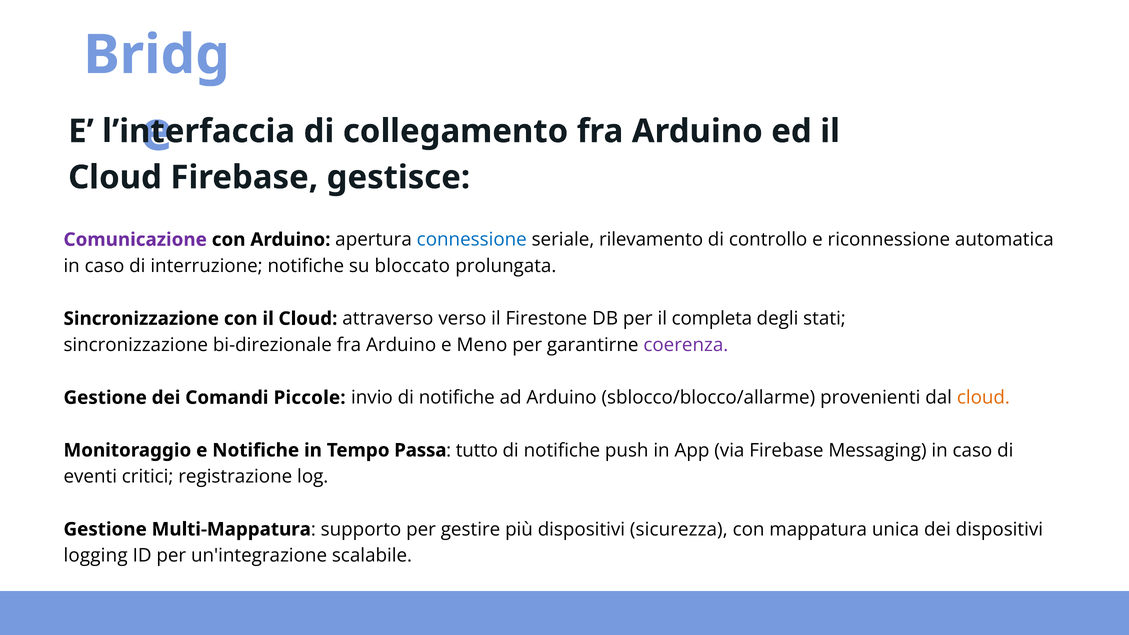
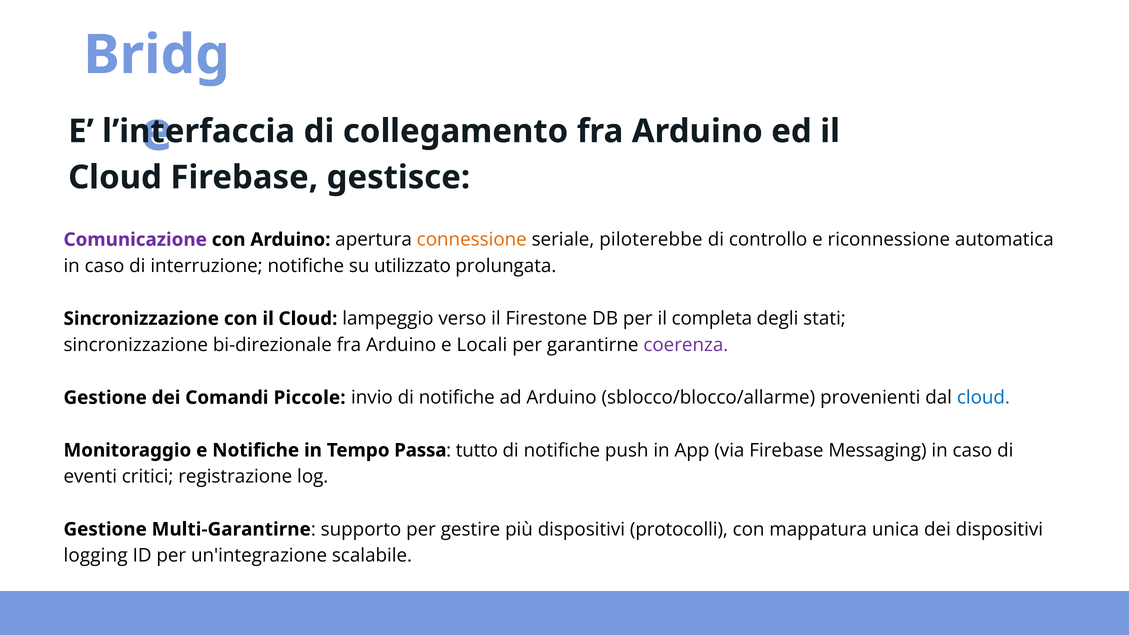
connessione colour: blue -> orange
rilevamento: rilevamento -> piloterebbe
bloccato: bloccato -> utilizzato
attraverso: attraverso -> lampeggio
Meno: Meno -> Locali
cloud at (983, 398) colour: orange -> blue
Multi-Mappatura: Multi-Mappatura -> Multi-Garantirne
sicurezza: sicurezza -> protocolli
